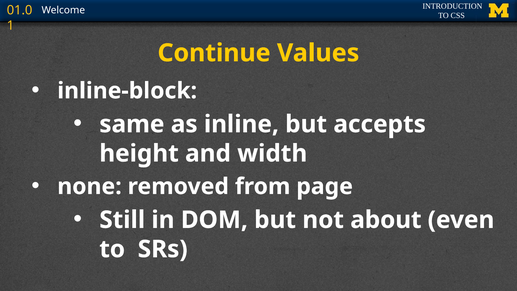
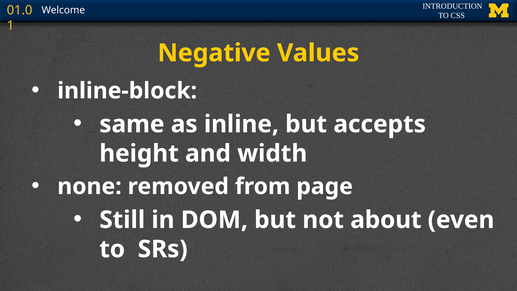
Continue: Continue -> Negative
